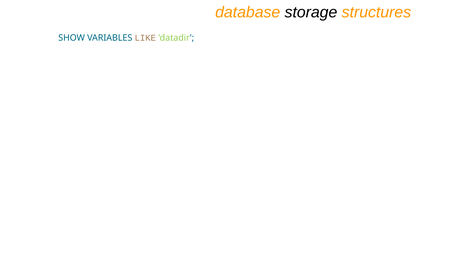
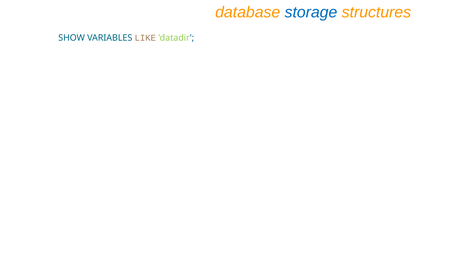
storage colour: black -> blue
